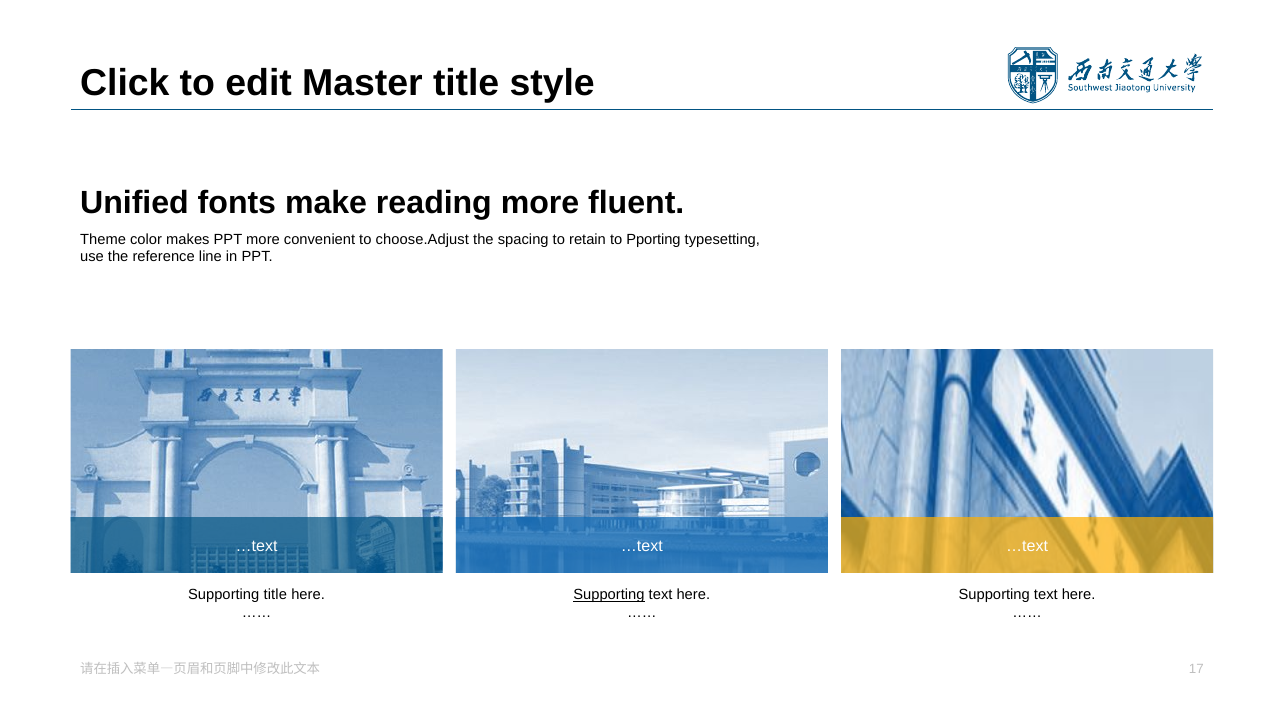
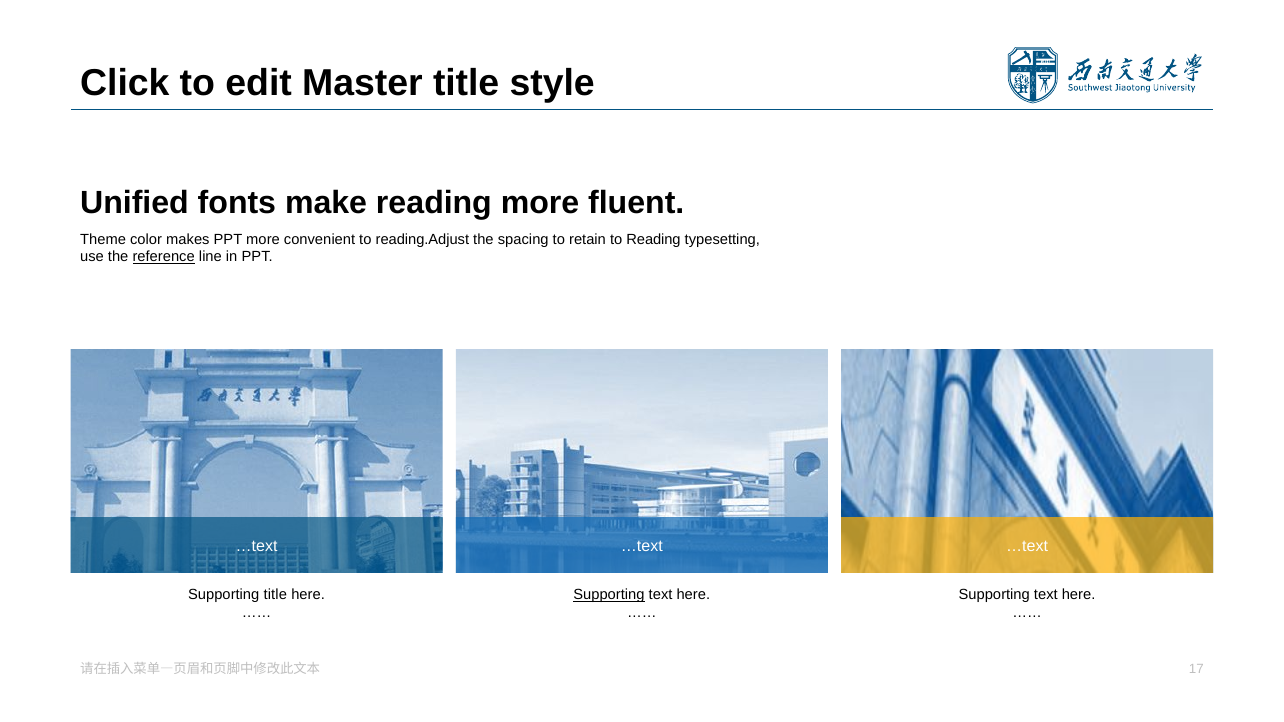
choose.Adjust: choose.Adjust -> reading.Adjust
to Pporting: Pporting -> Reading
reference underline: none -> present
